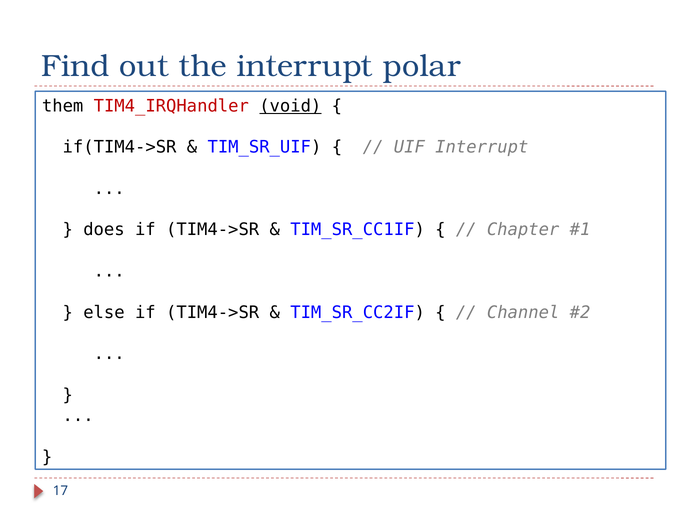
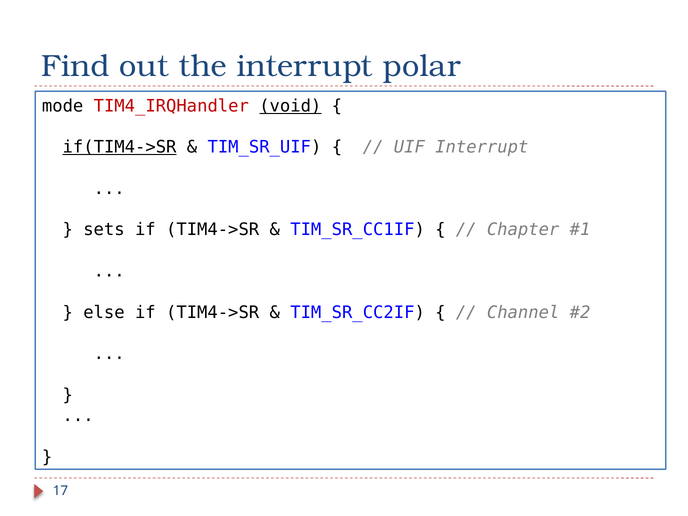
them: them -> mode
if(TIM4->SR underline: none -> present
does: does -> sets
